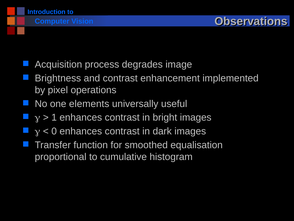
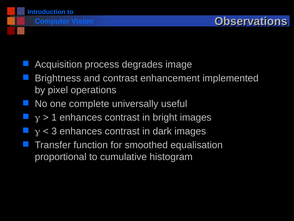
elements: elements -> complete
0: 0 -> 3
